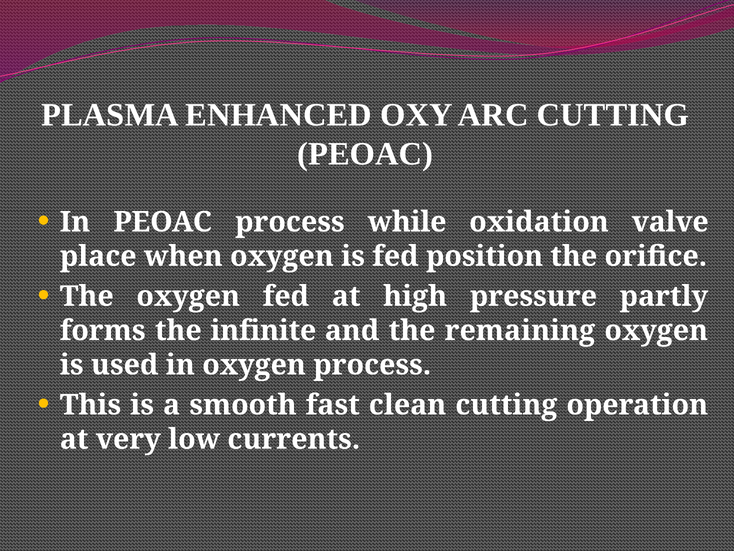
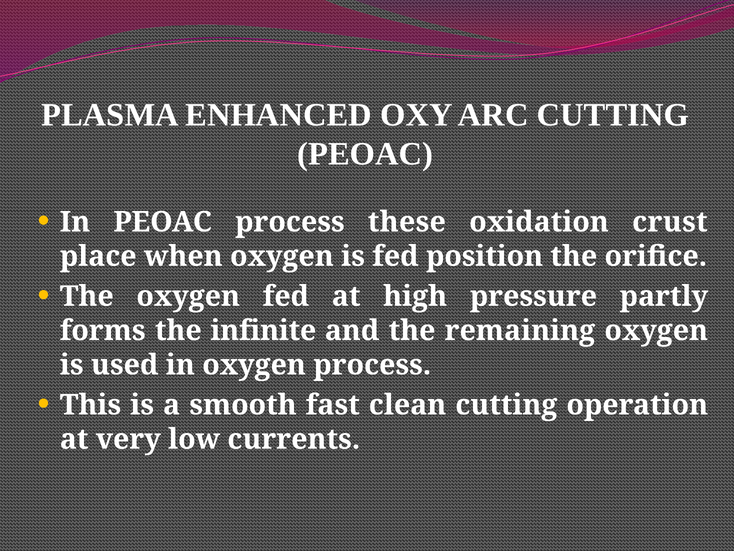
while: while -> these
valve: valve -> crust
